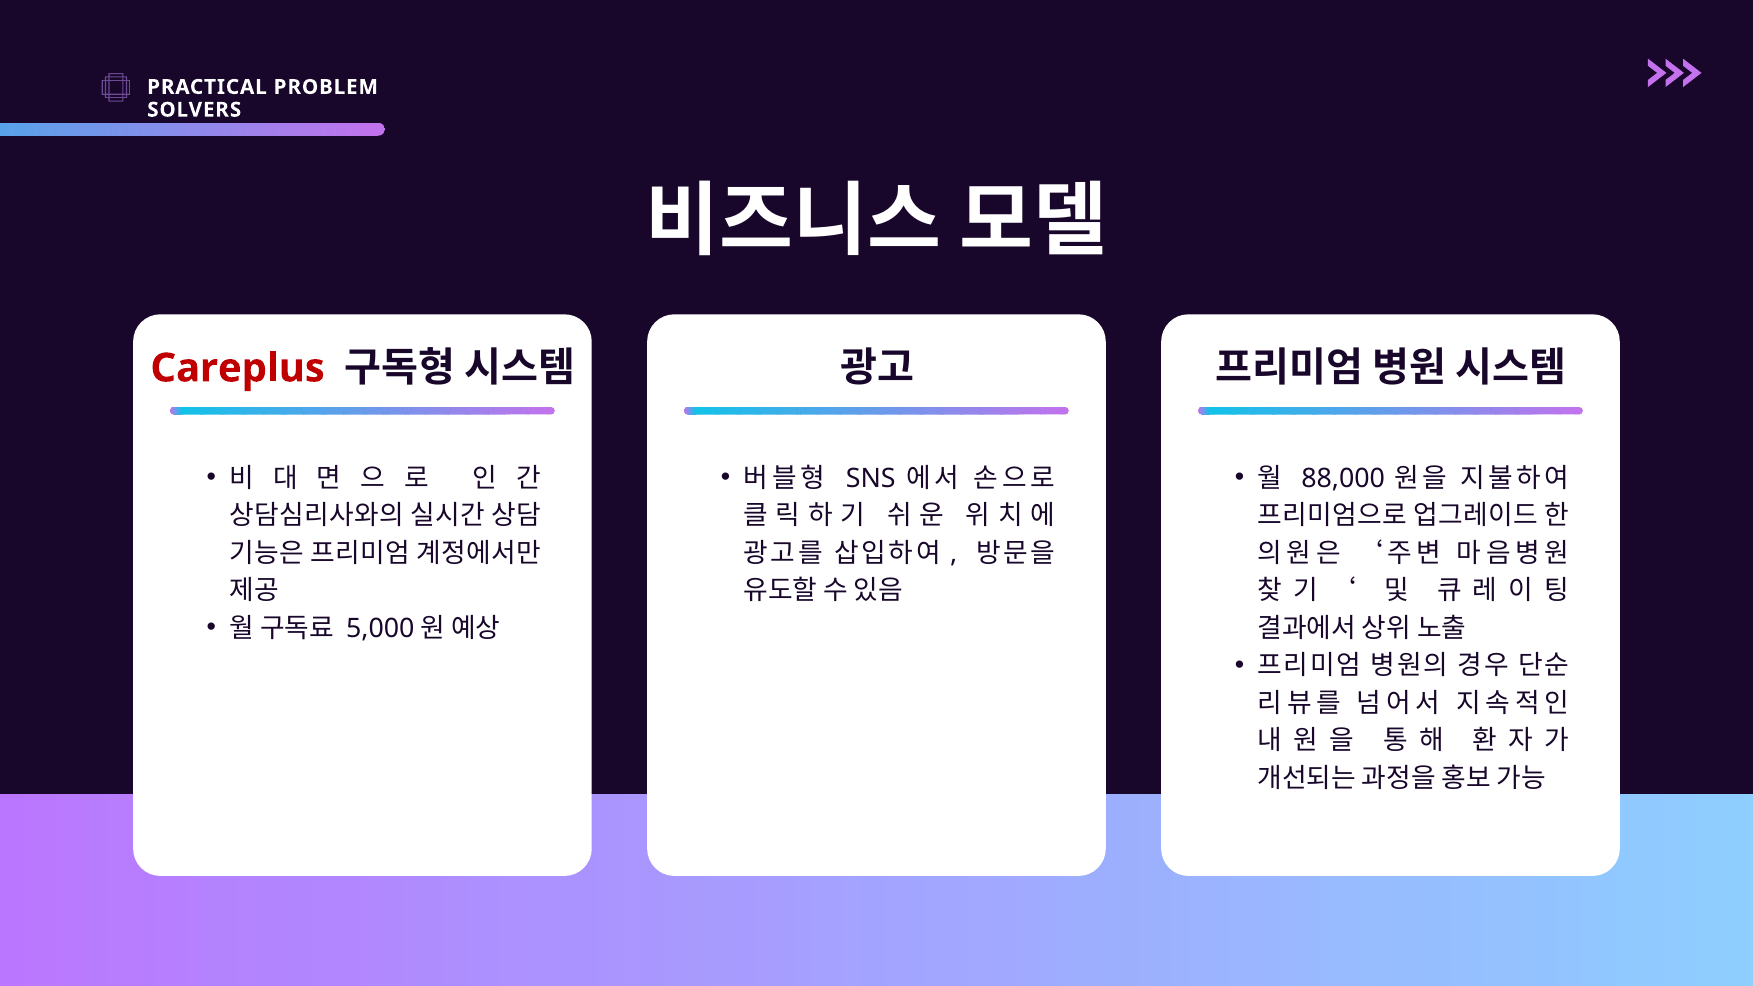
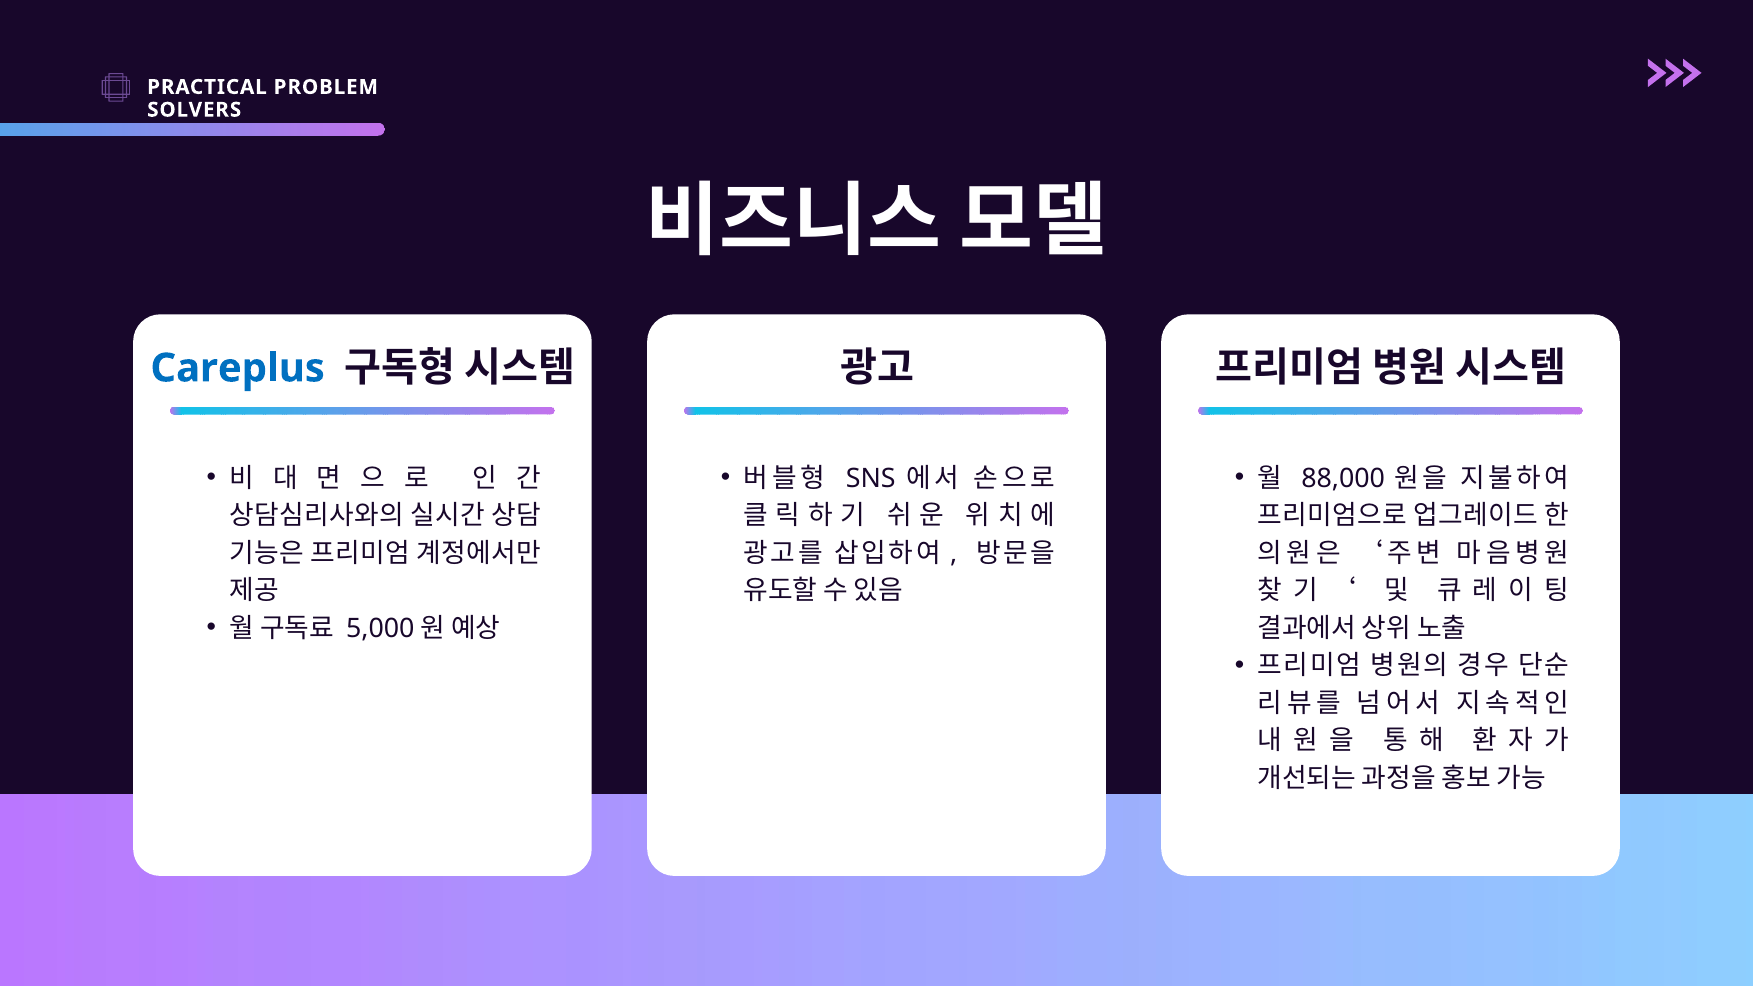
Careplus colour: red -> blue
